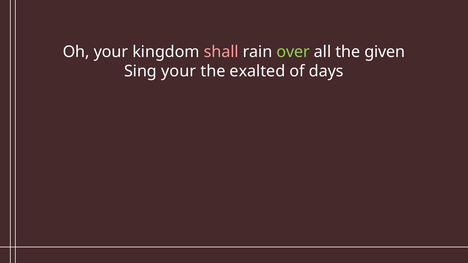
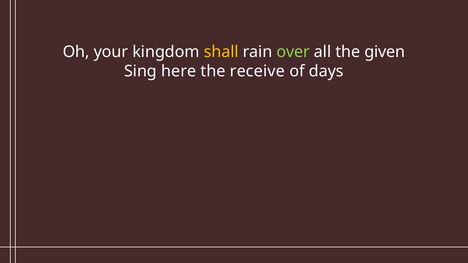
shall colour: pink -> yellow
Sing your: your -> here
exalted: exalted -> receive
